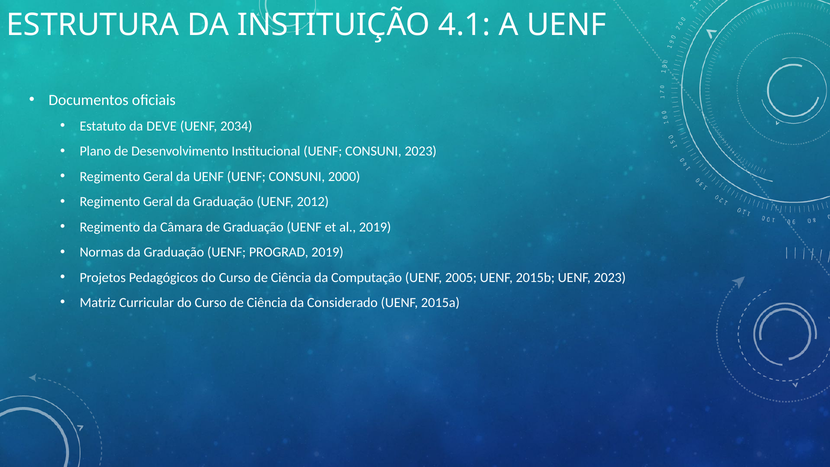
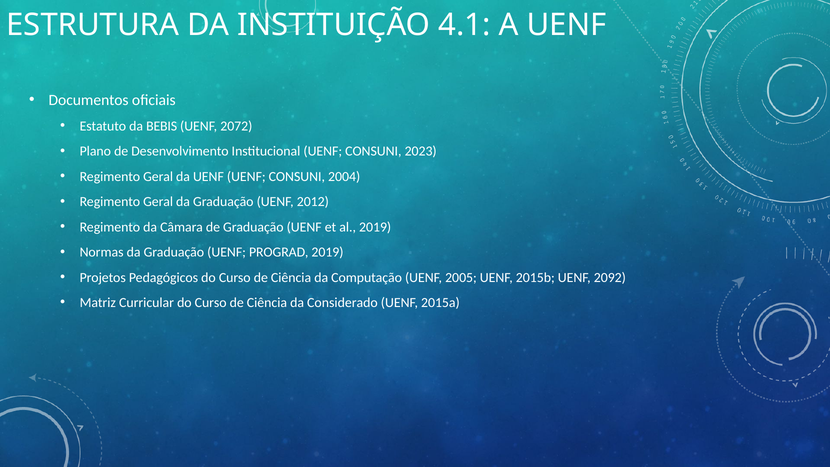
DEVE: DEVE -> BEBIS
2034: 2034 -> 2072
2000: 2000 -> 2004
UENF 2023: 2023 -> 2092
